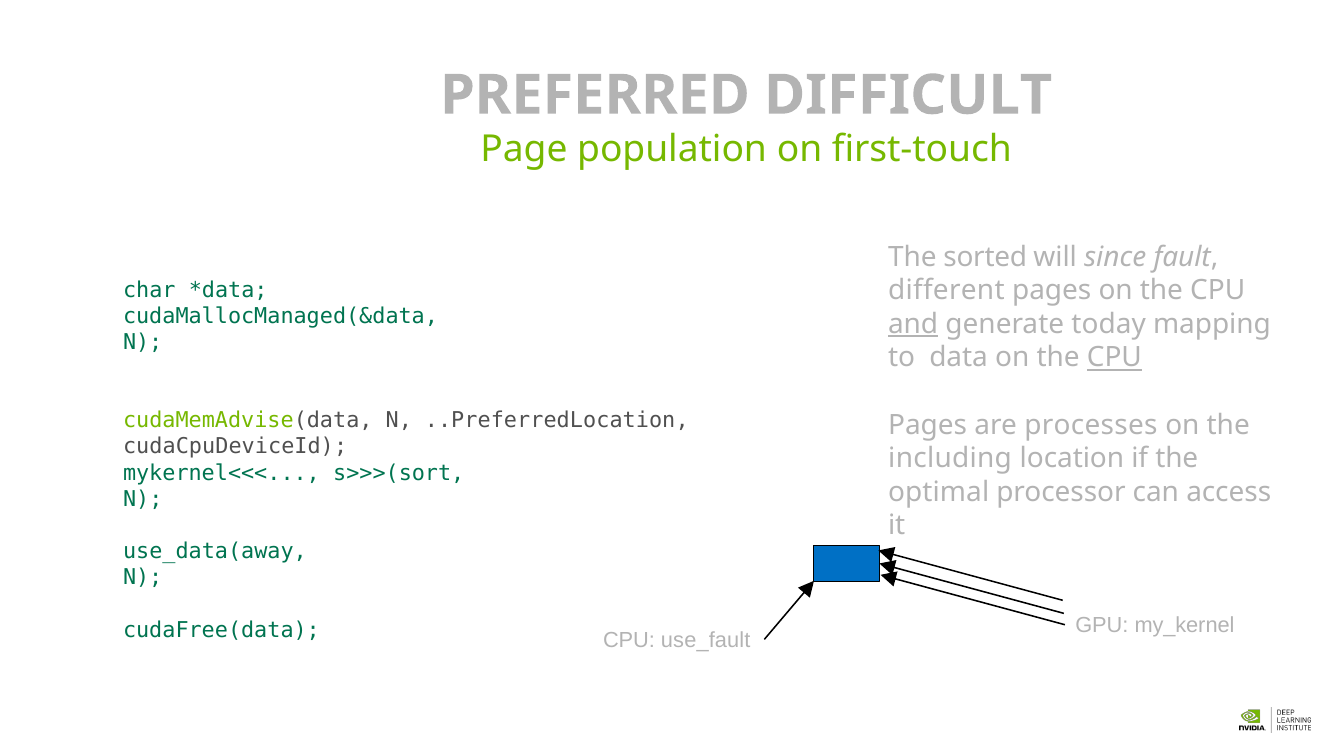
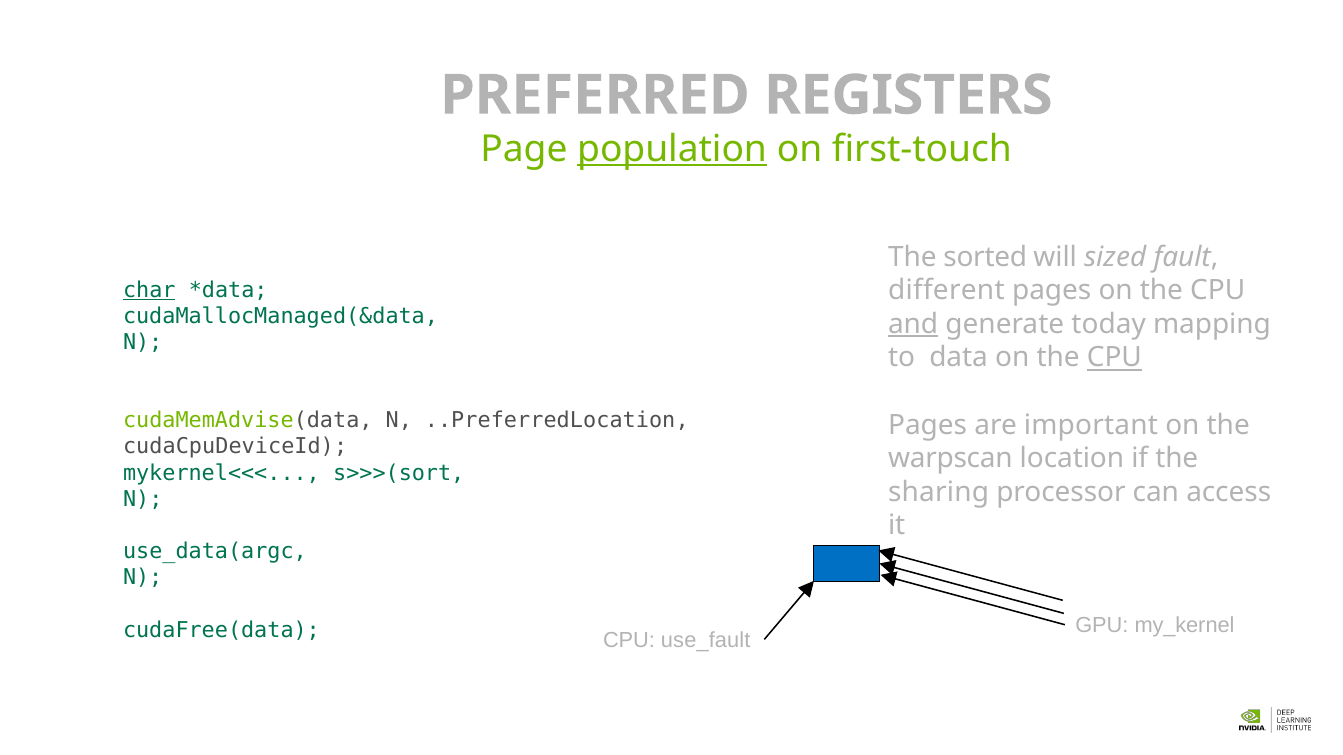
DIFFICULT: DIFFICULT -> REGISTERS
population underline: none -> present
since: since -> sized
char underline: none -> present
processes: processes -> important
including: including -> warpscan
optimal: optimal -> sharing
use_data(away: use_data(away -> use_data(argc
